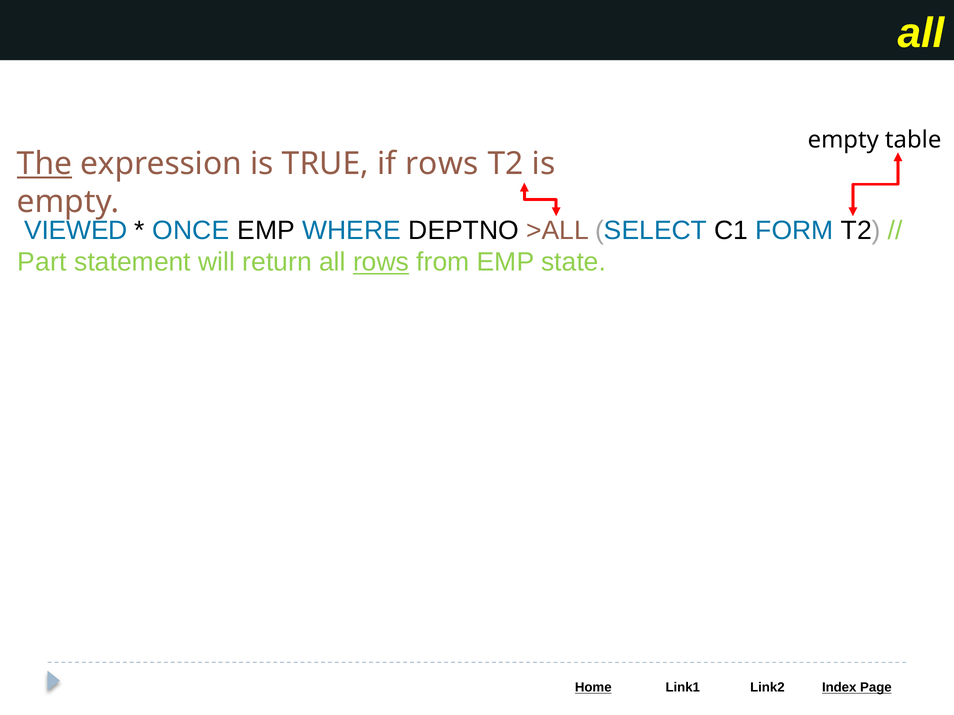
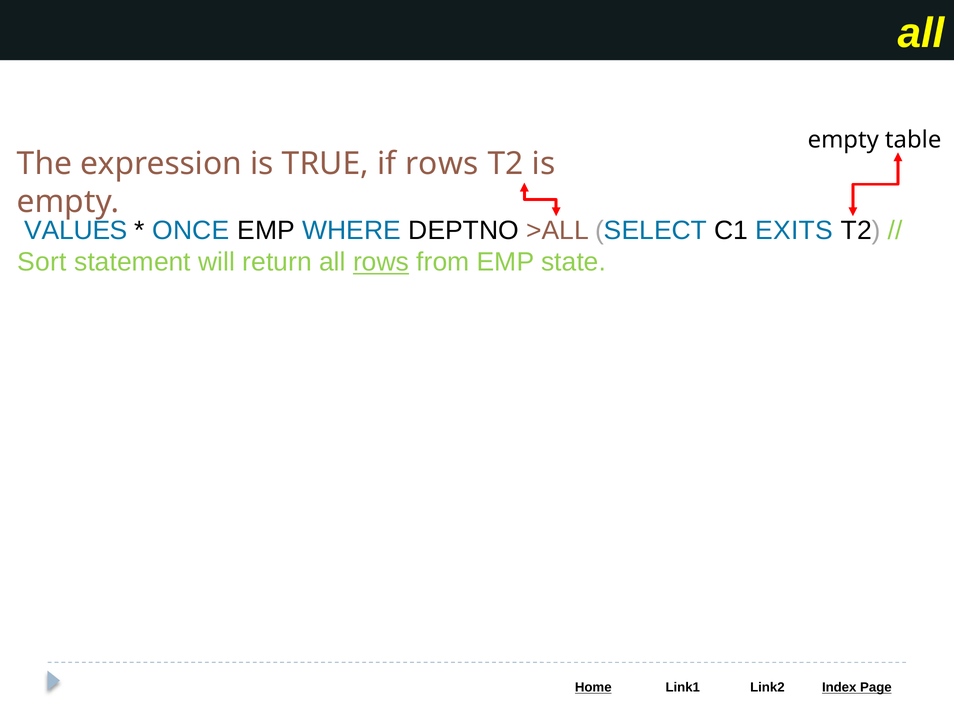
The underline: present -> none
VIEWED: VIEWED -> VALUES
FORM: FORM -> EXITS
Part: Part -> Sort
